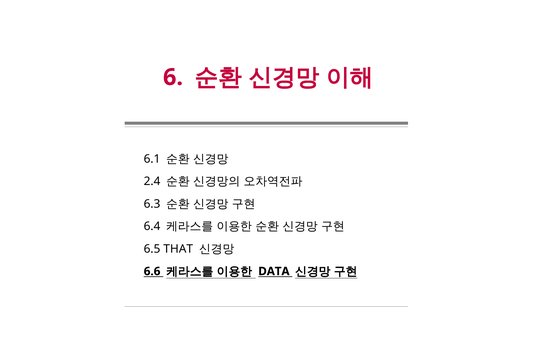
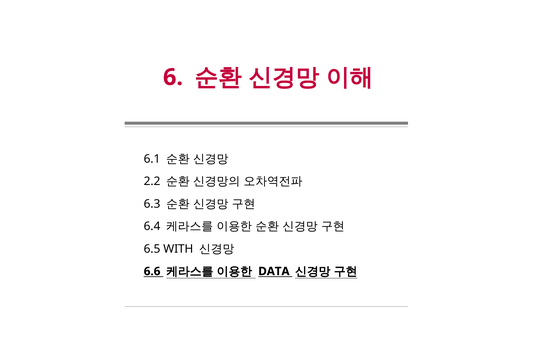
2.4: 2.4 -> 2.2
THAT: THAT -> WITH
